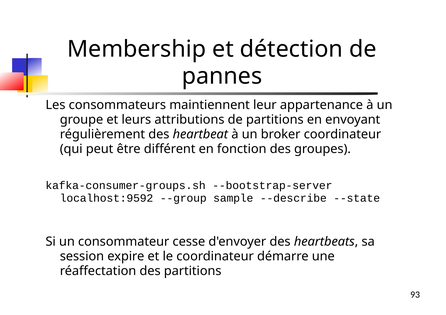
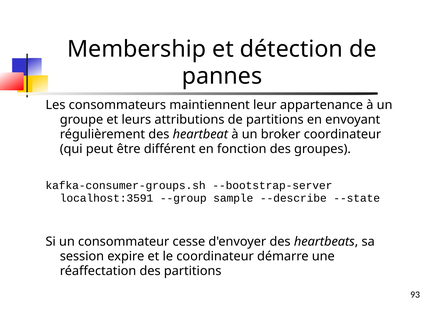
localhost:9592: localhost:9592 -> localhost:3591
